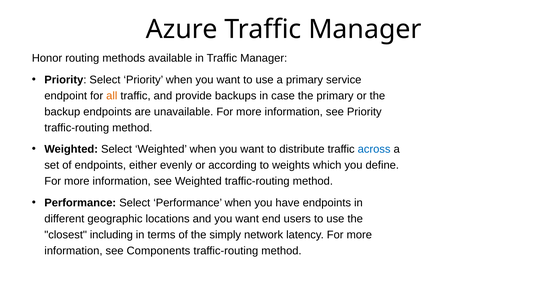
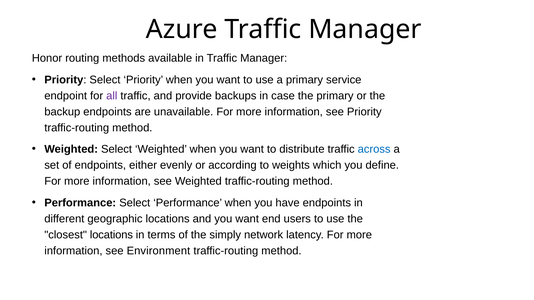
all colour: orange -> purple
closest including: including -> locations
Components: Components -> Environment
